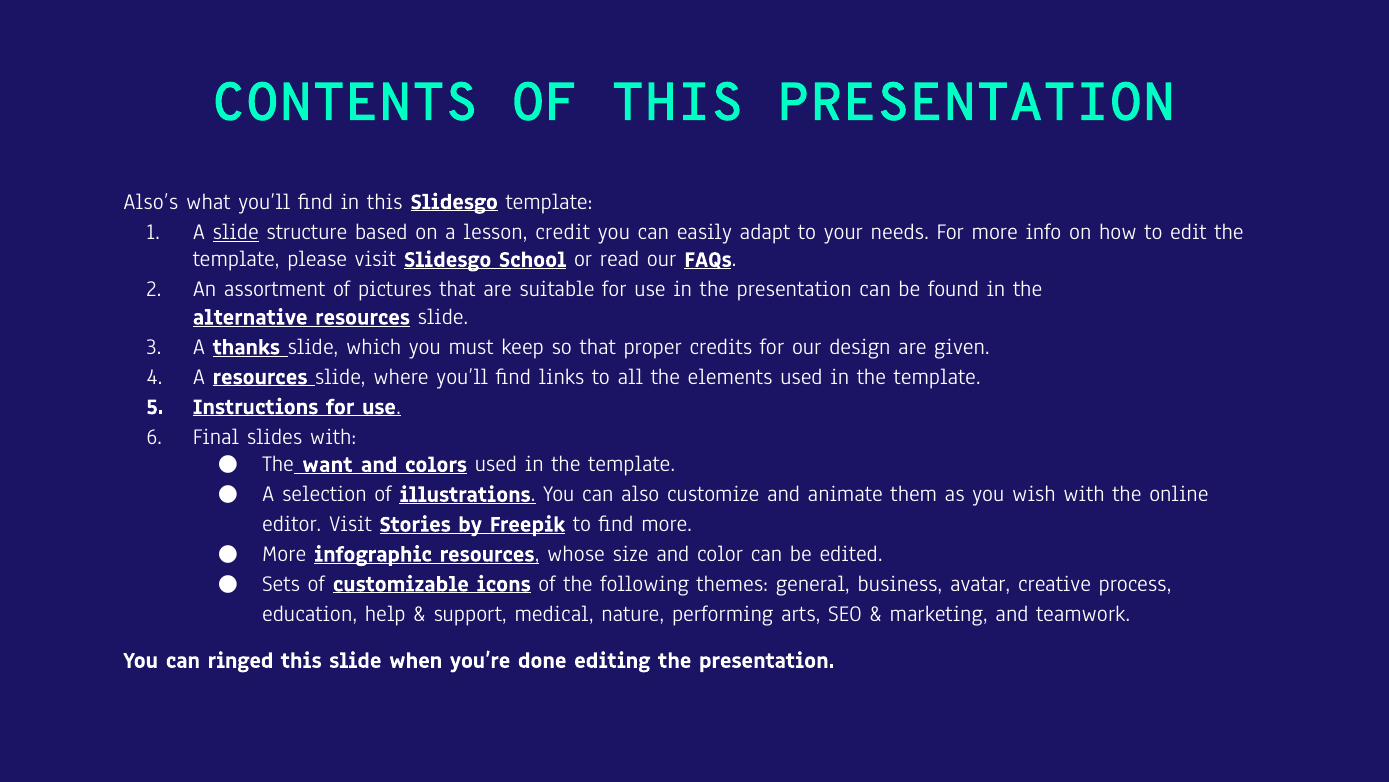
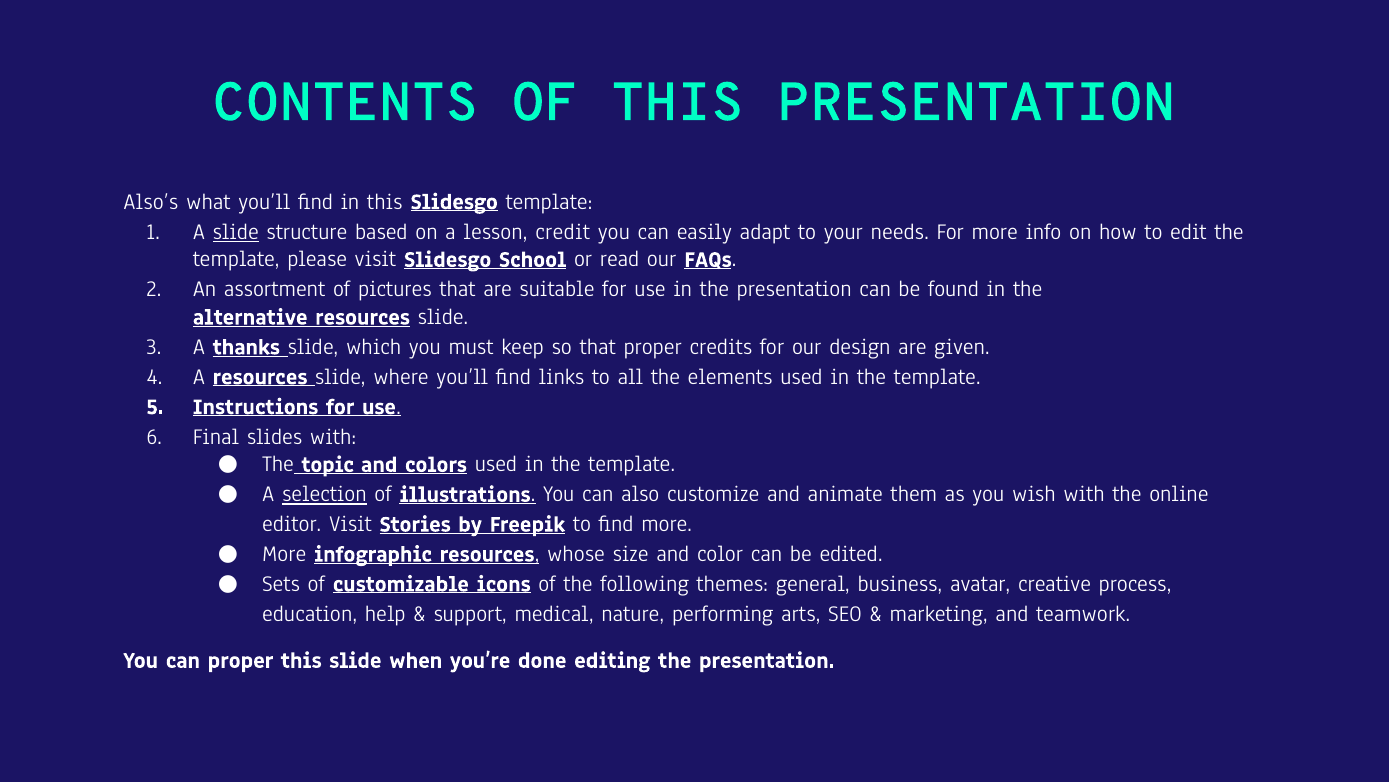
want: want -> topic
selection underline: none -> present
can ringed: ringed -> proper
